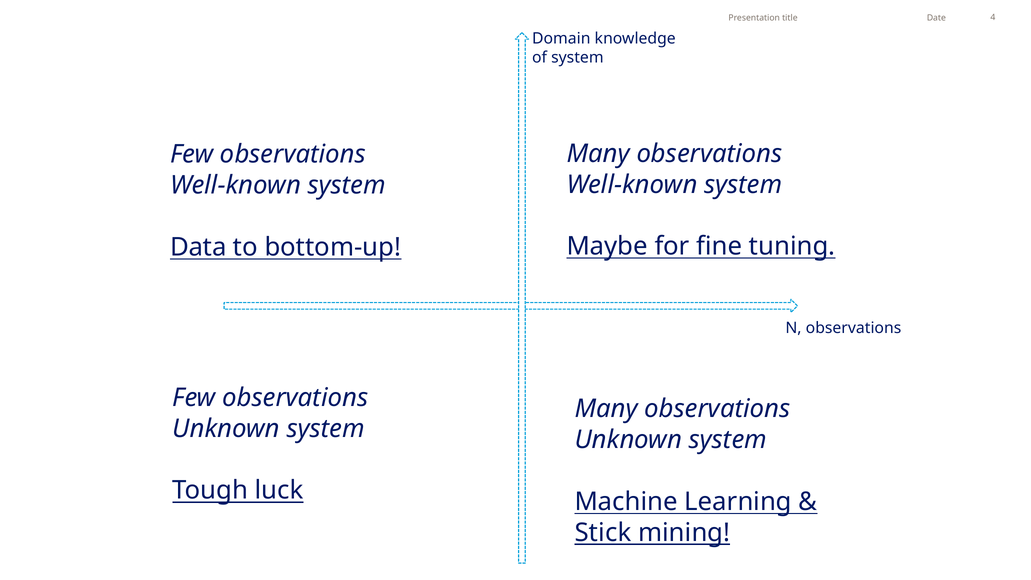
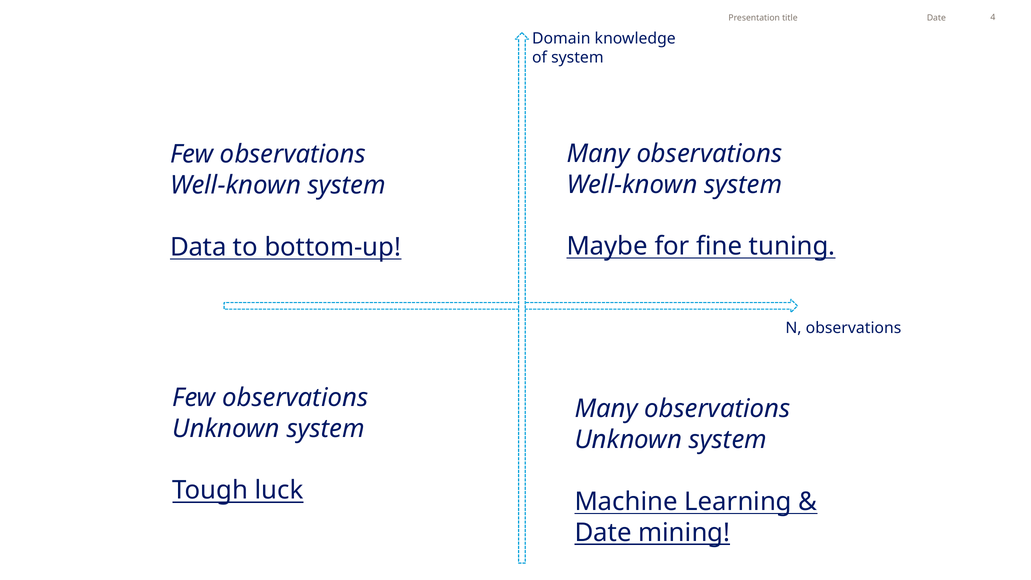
Stick at (603, 533): Stick -> Date
